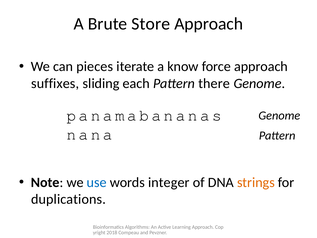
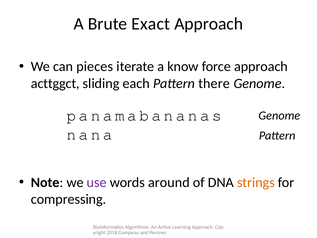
Store: Store -> Exact
suffixes: suffixes -> acttggct
use colour: blue -> purple
integer: integer -> around
duplications: duplications -> compressing
